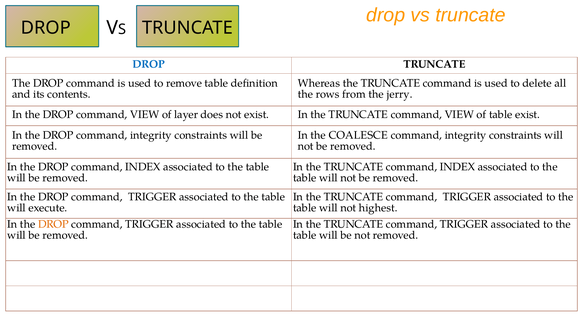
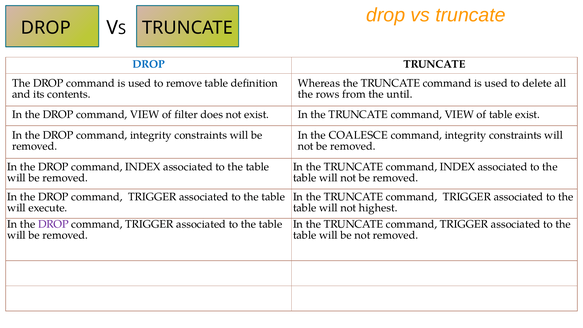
jerry: jerry -> until
layer: layer -> filter
DROP at (53, 224) colour: orange -> purple
